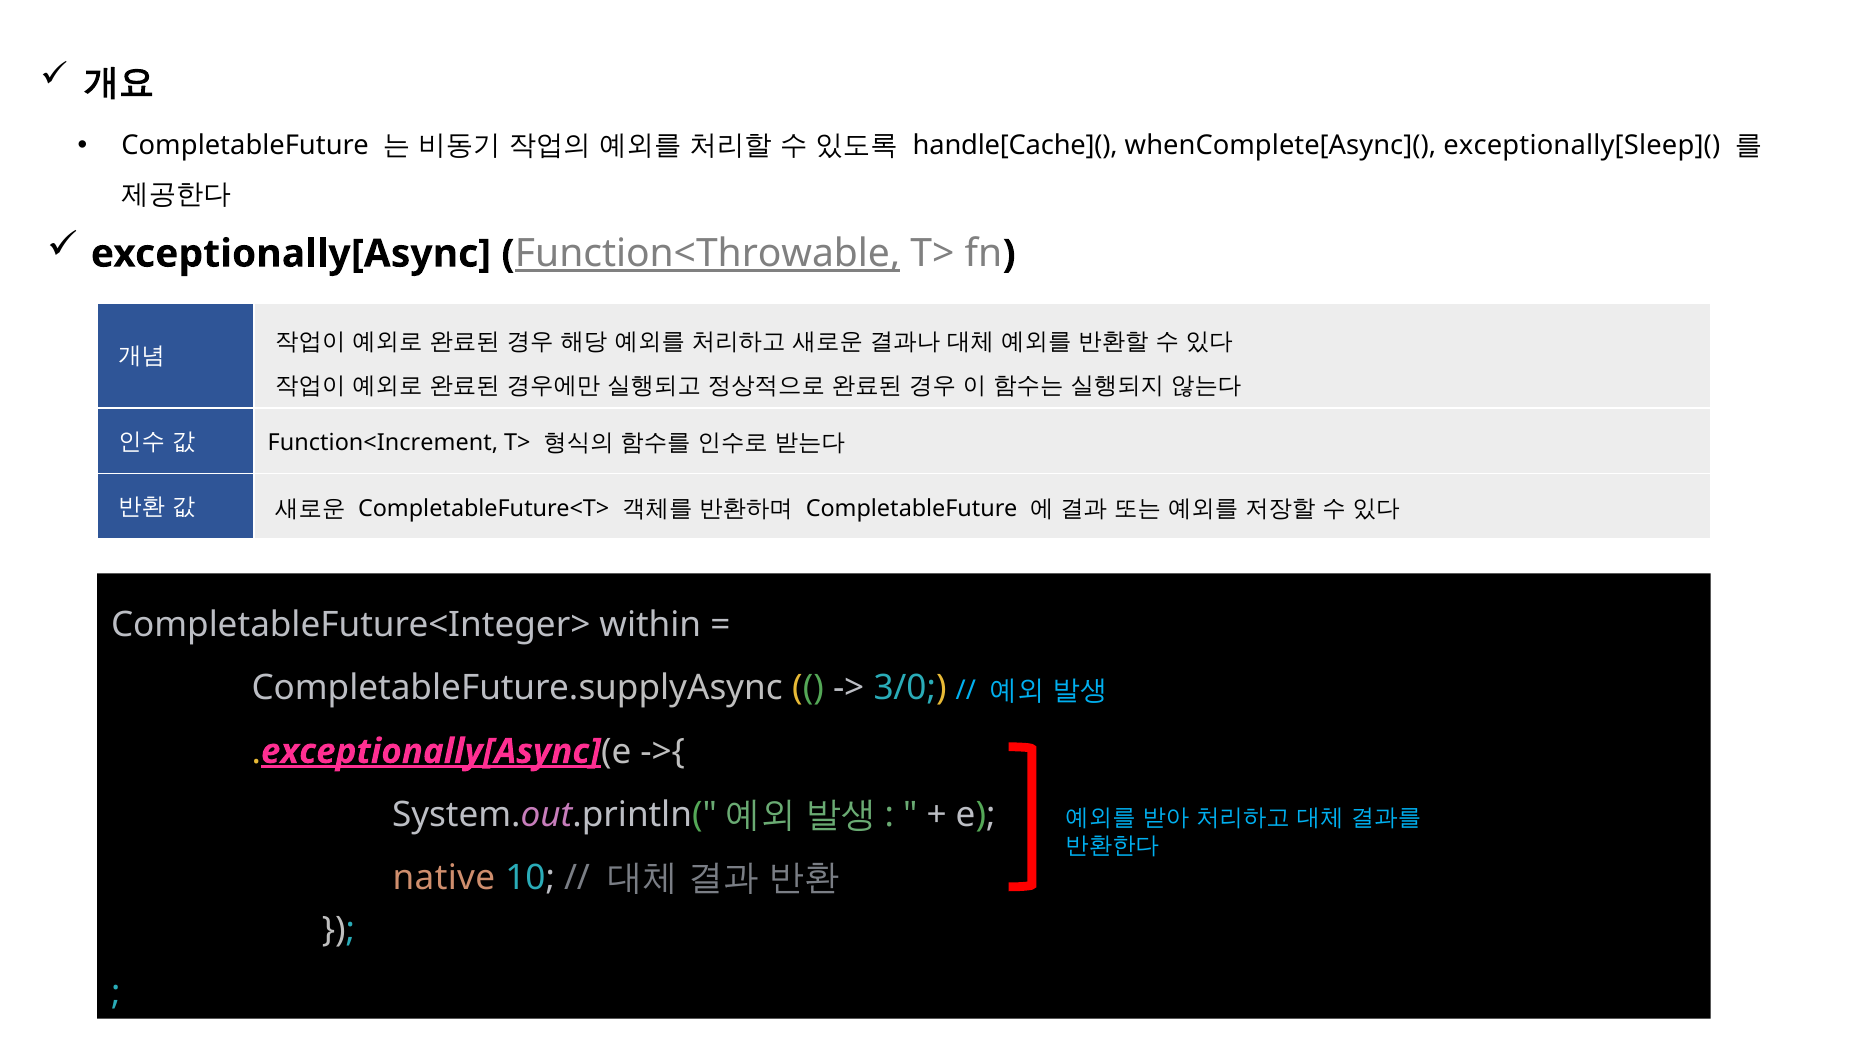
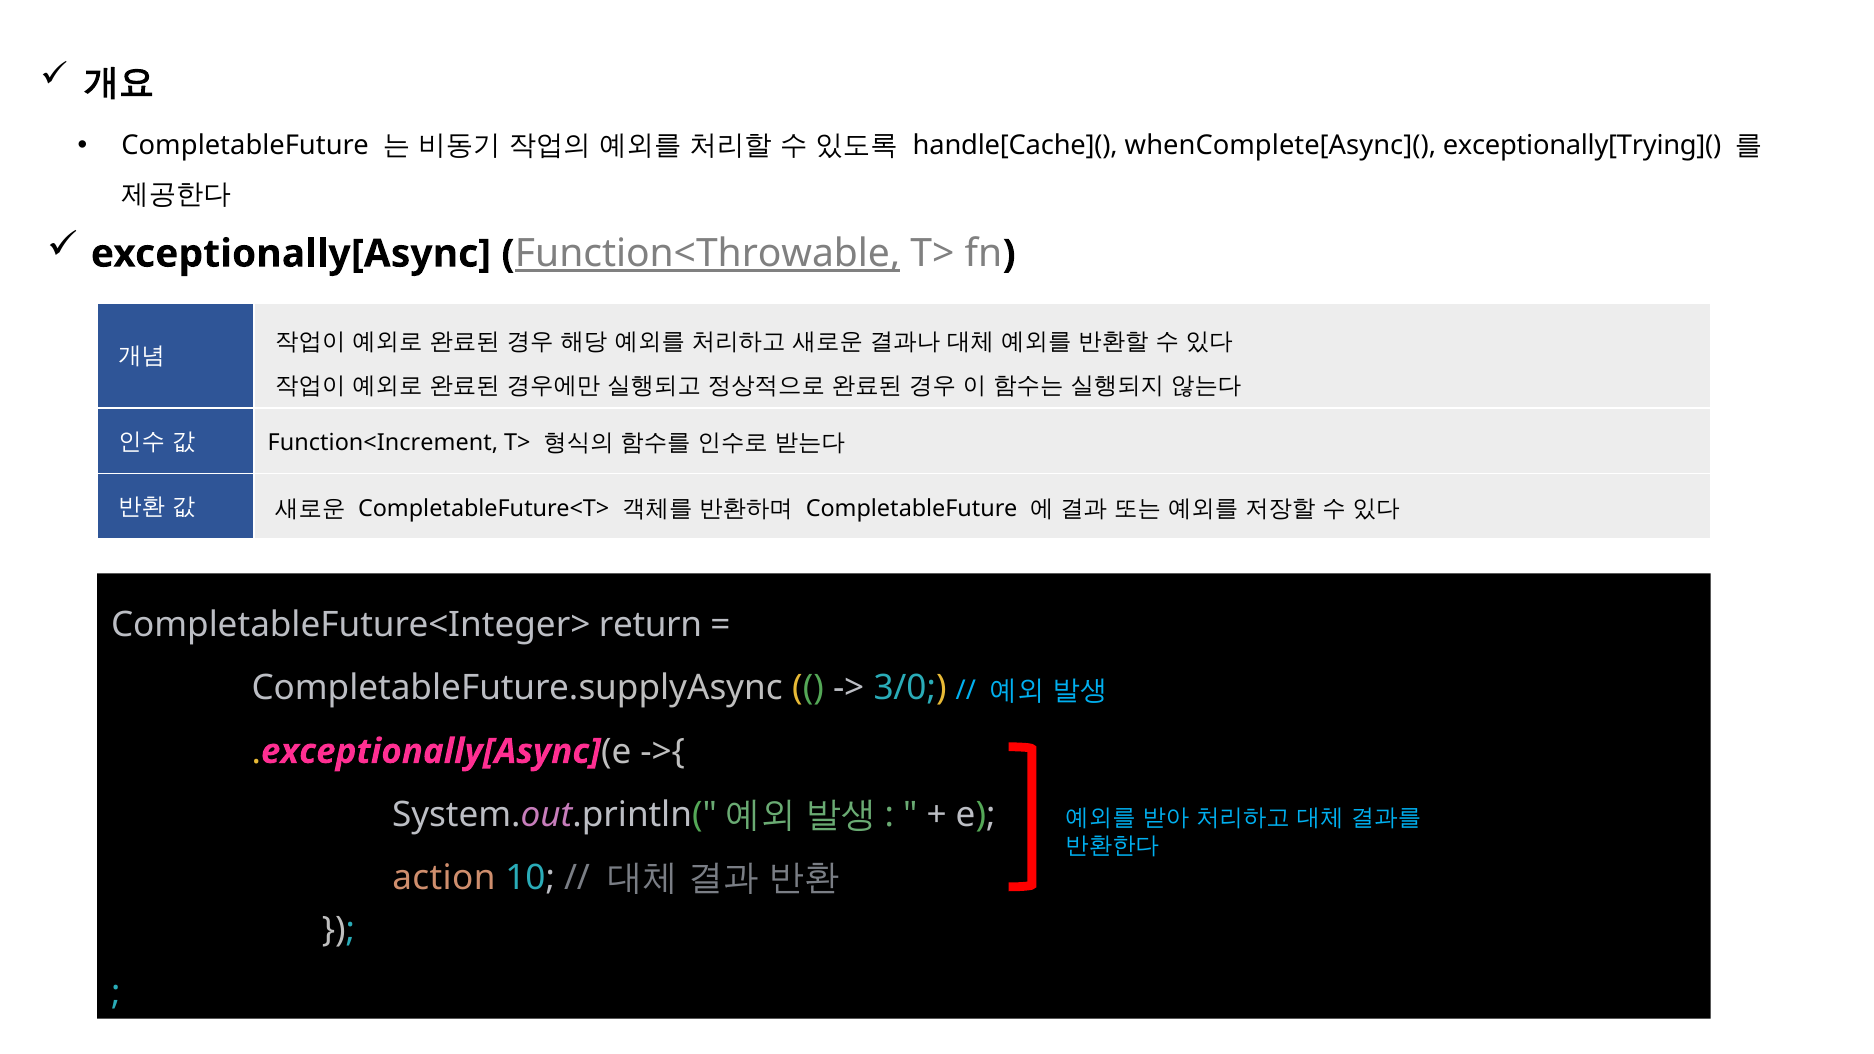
exceptionally[Sleep](: exceptionally[Sleep]( -> exceptionally[Trying](
within: within -> return
exceptionally[Async at (431, 752) underline: present -> none
native: native -> action
